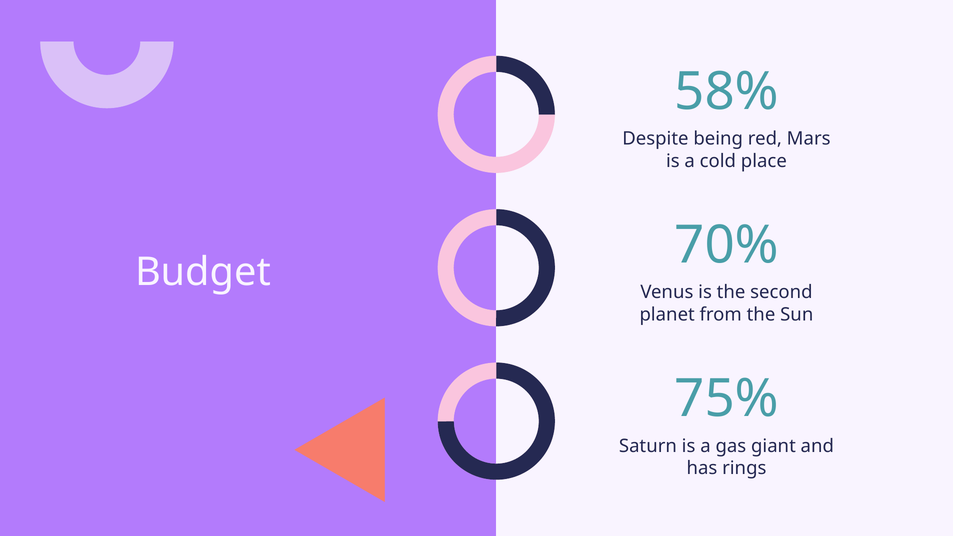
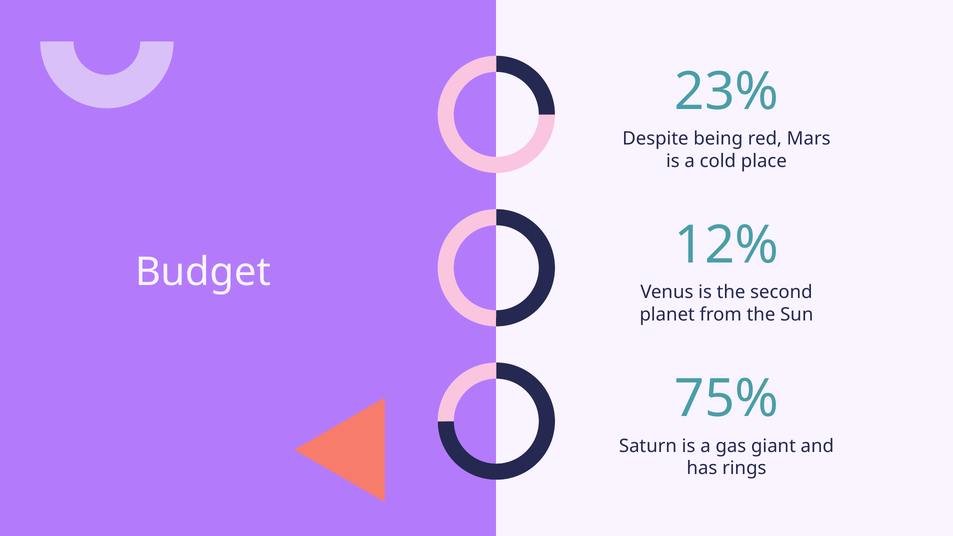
58%: 58% -> 23%
70%: 70% -> 12%
